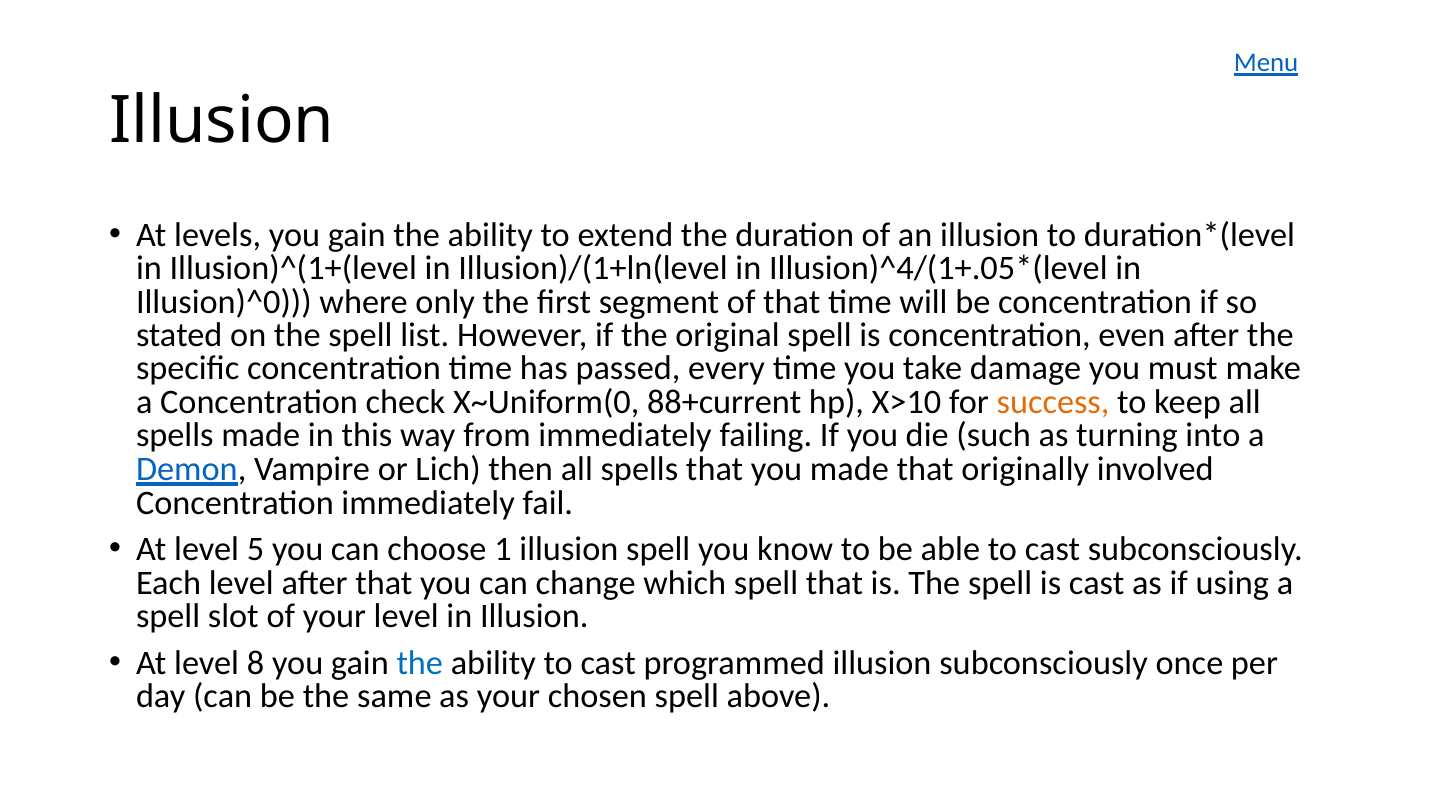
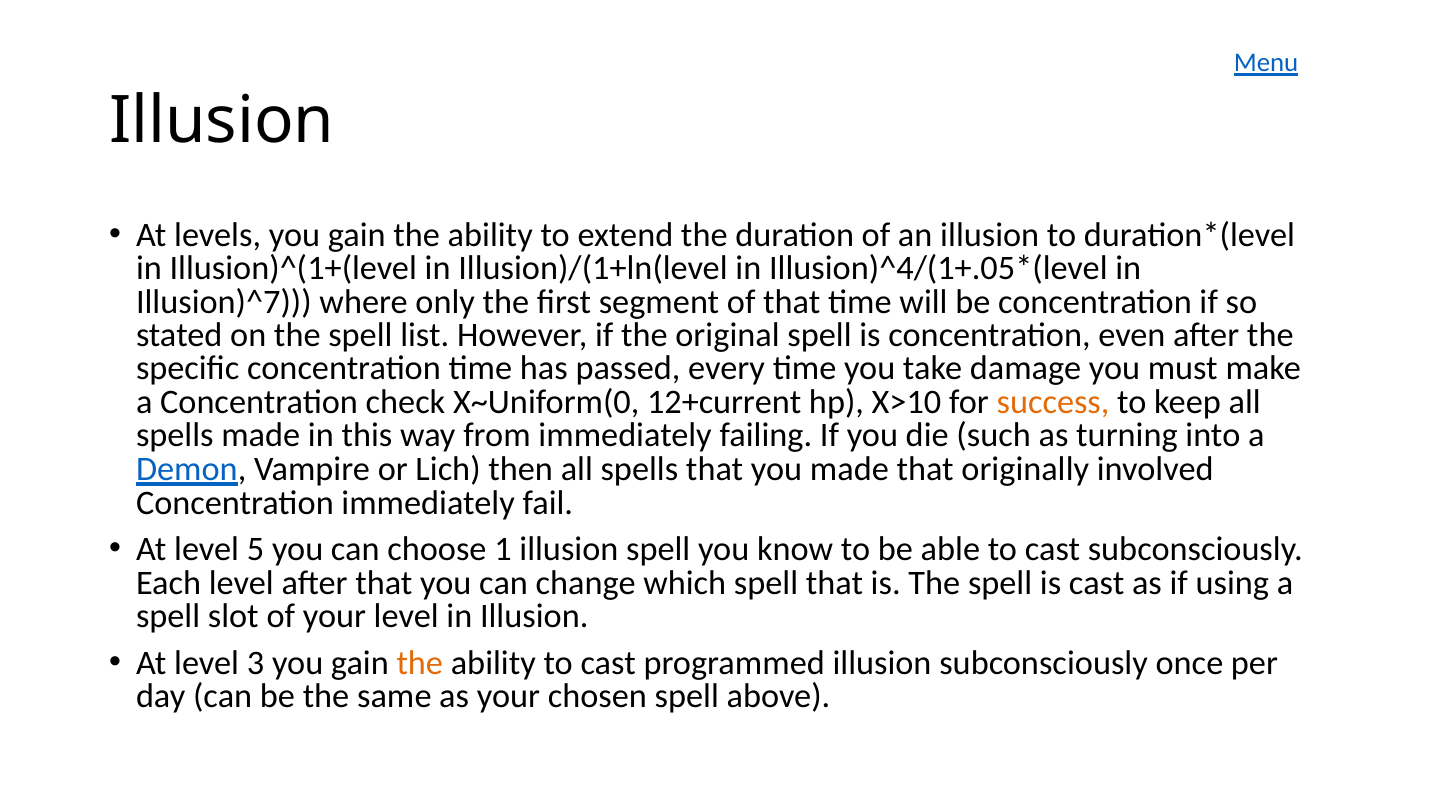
Illusion)^0: Illusion)^0 -> Illusion)^7
88+current: 88+current -> 12+current
8: 8 -> 3
the at (420, 663) colour: blue -> orange
